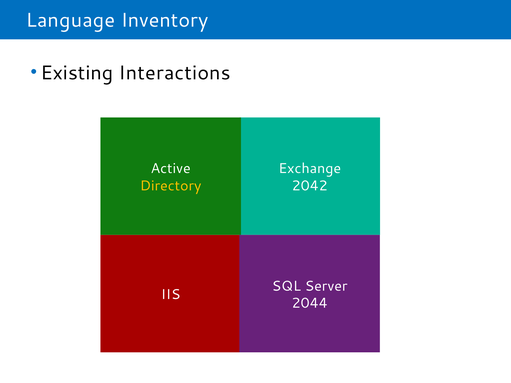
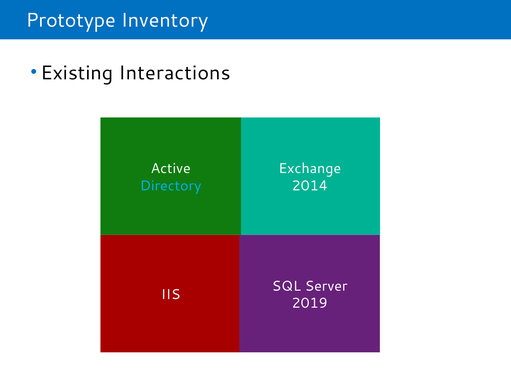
Language: Language -> Prototype
Directory colour: yellow -> light blue
2042: 2042 -> 2014
2044: 2044 -> 2019
